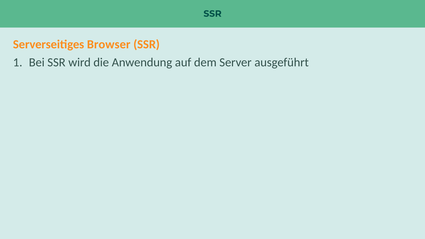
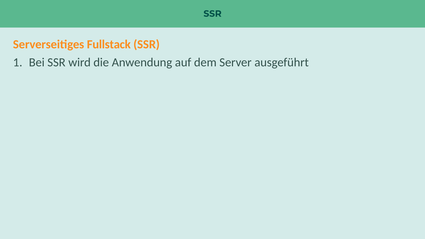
Browser: Browser -> Fullstack
